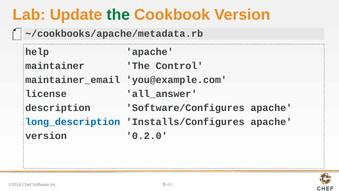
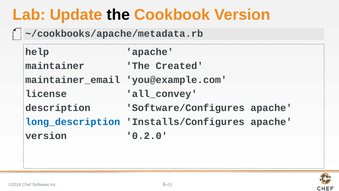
the at (118, 15) colour: green -> black
Control: Control -> Created
all_answer: all_answer -> all_convey
